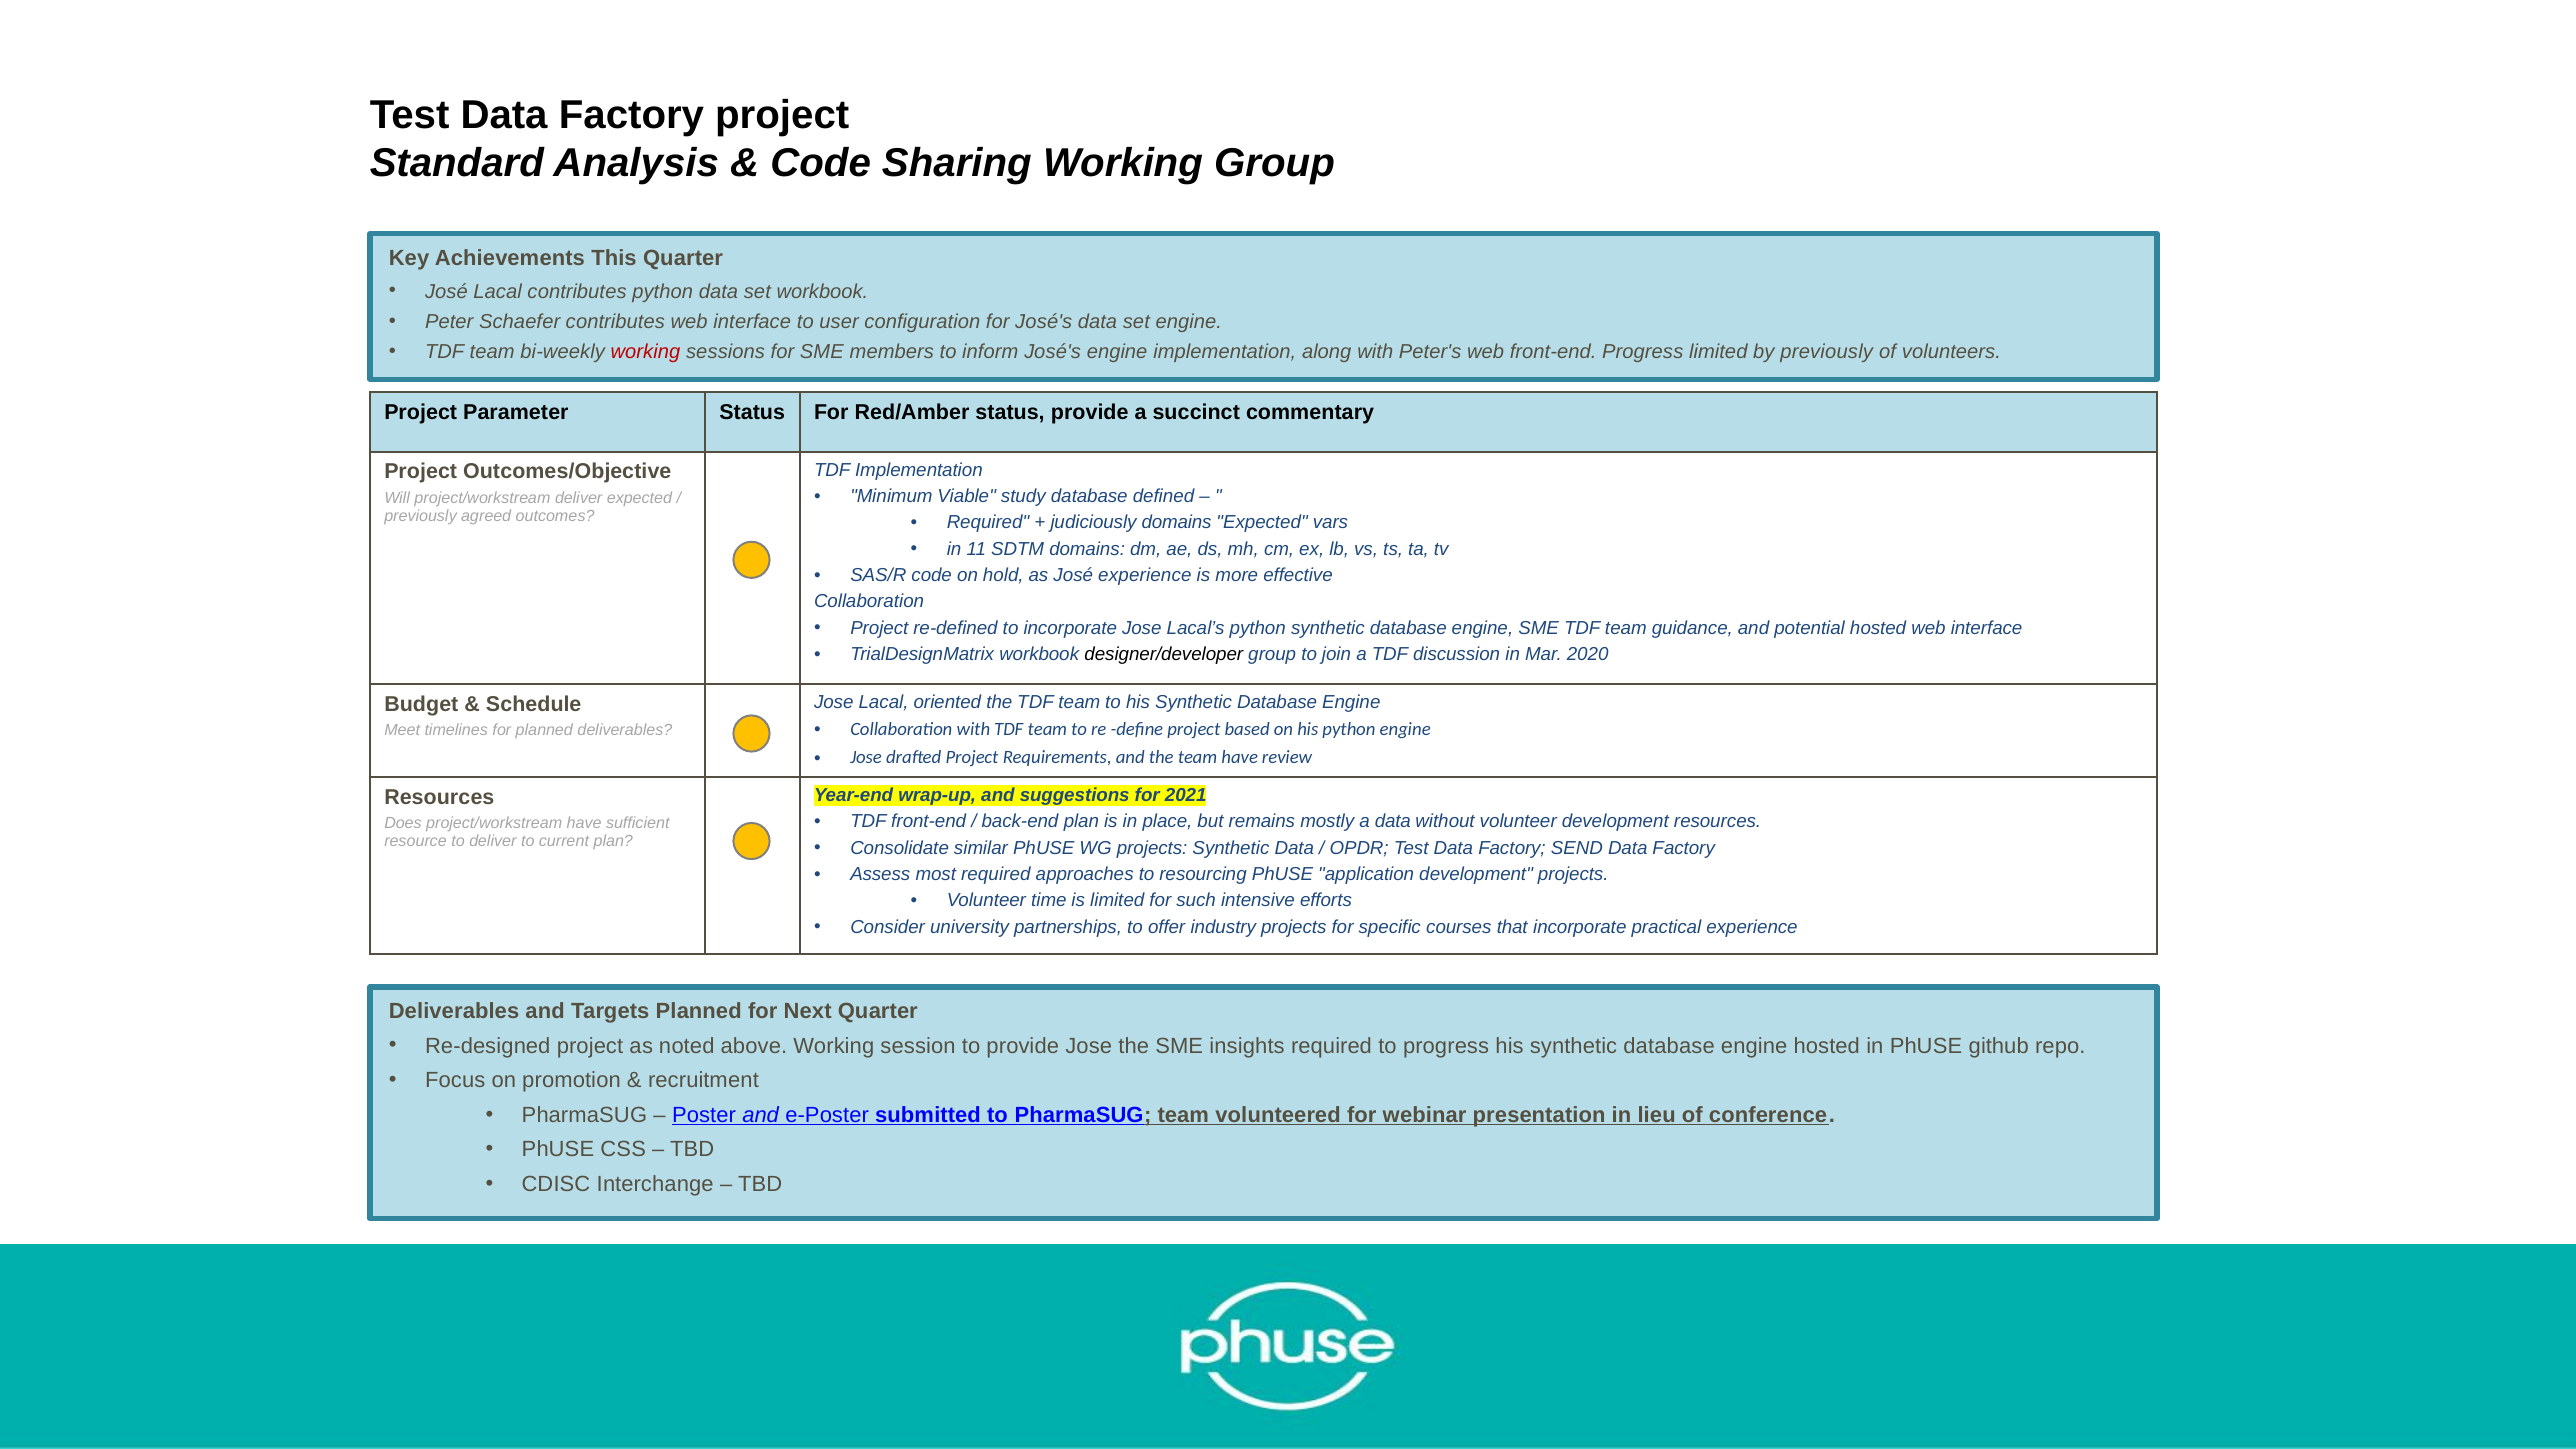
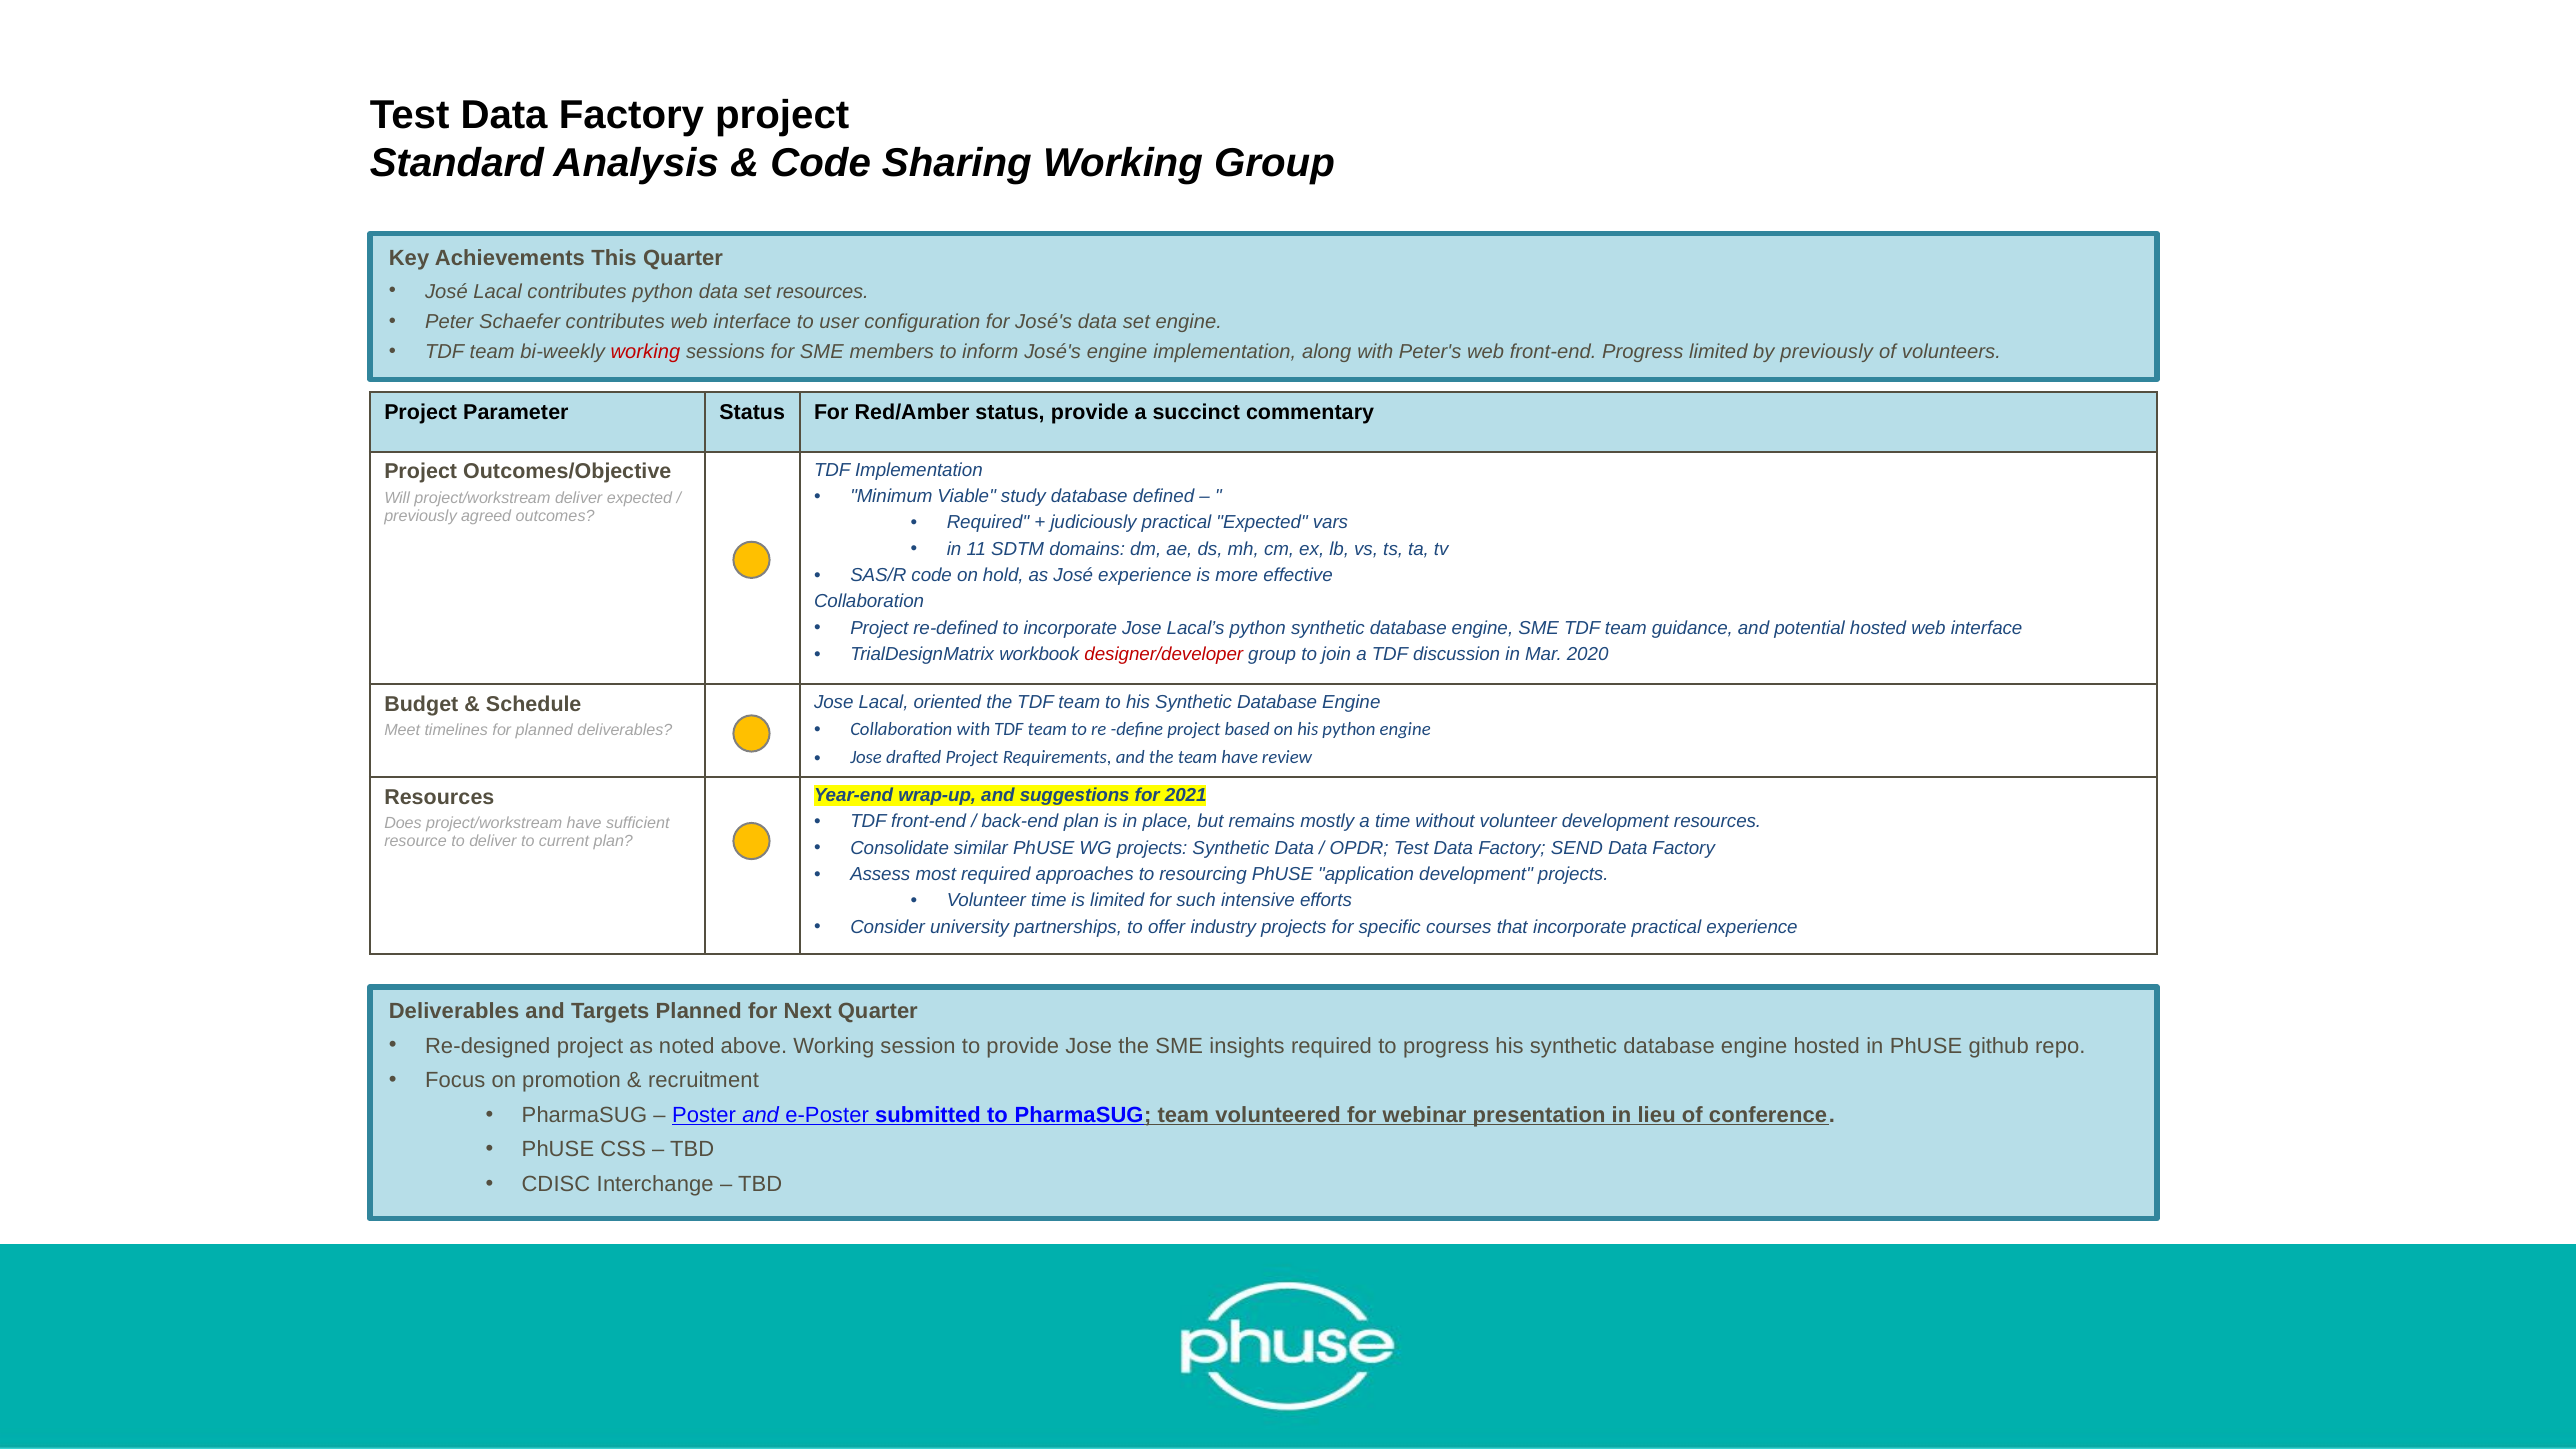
set workbook: workbook -> resources
judiciously domains: domains -> practical
designer/developer colour: black -> red
a data: data -> time
